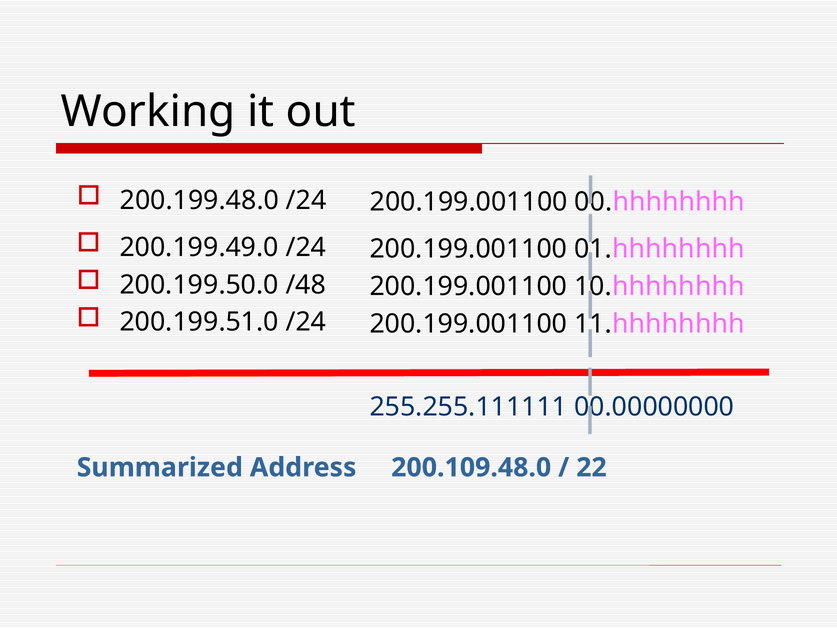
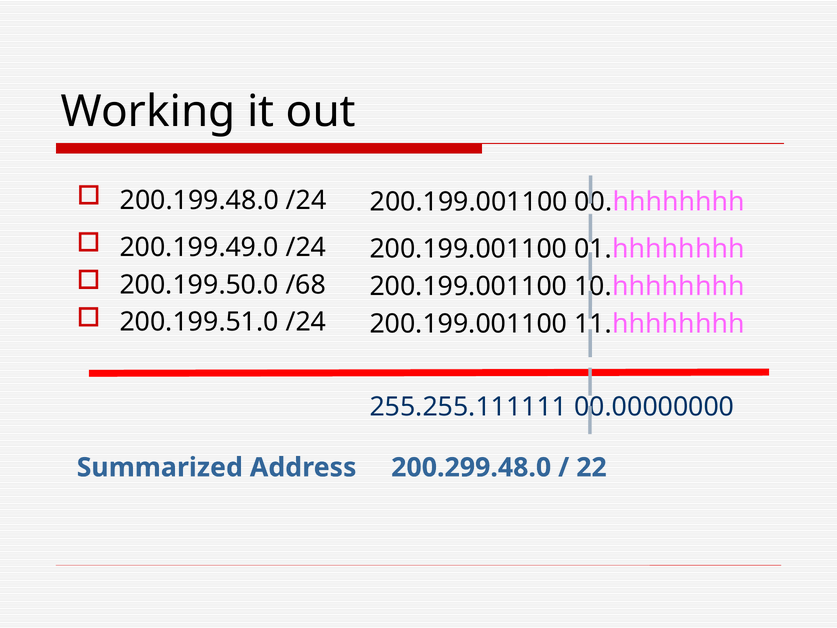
/48: /48 -> /68
200.109.48.0: 200.109.48.0 -> 200.299.48.0
